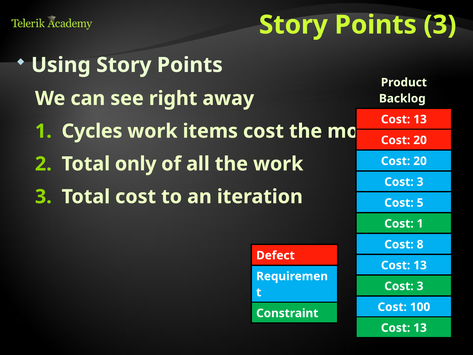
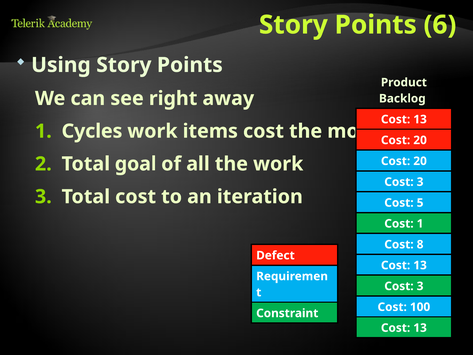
Points 3: 3 -> 6
only: only -> goal
